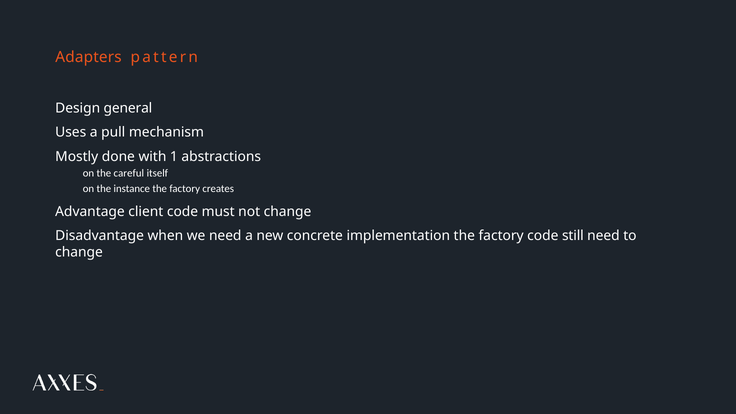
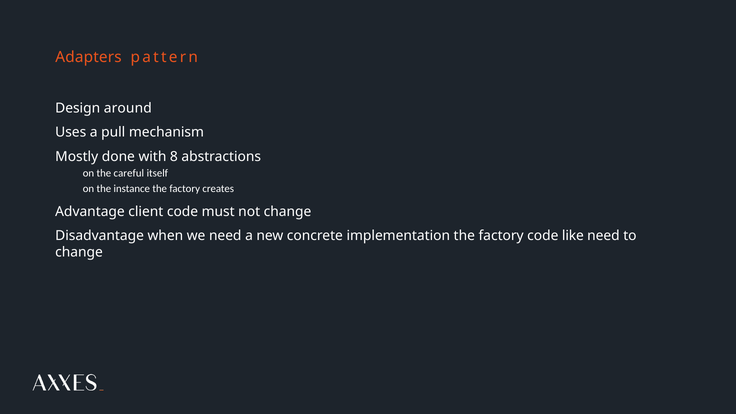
general: general -> around
1: 1 -> 8
still: still -> like
